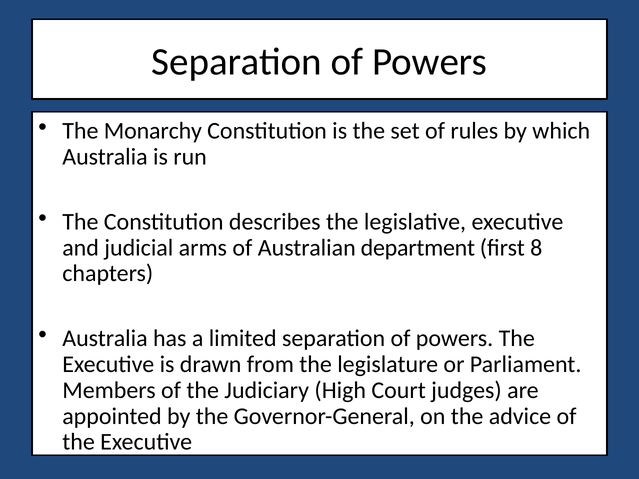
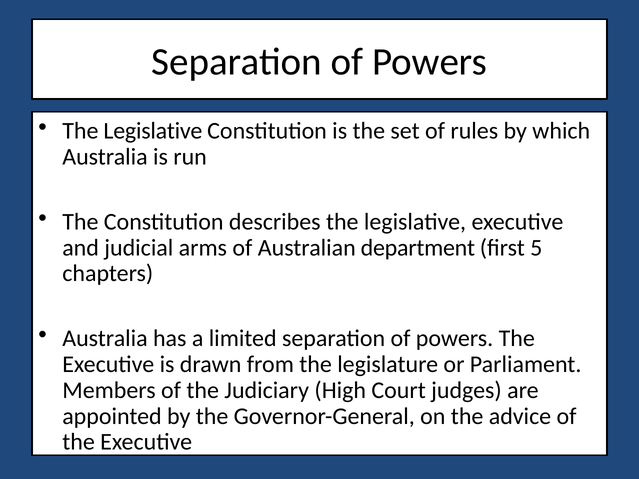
Monarchy at (153, 131): Monarchy -> Legislative
8: 8 -> 5
